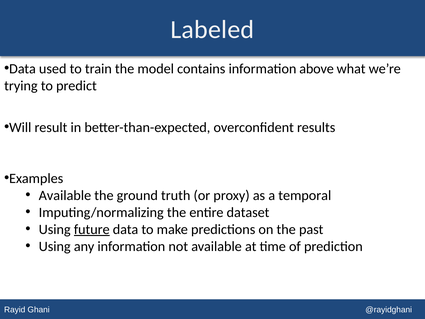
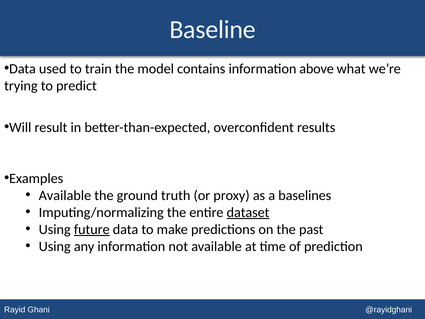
Labeled: Labeled -> Baseline
temporal: temporal -> baselines
dataset underline: none -> present
